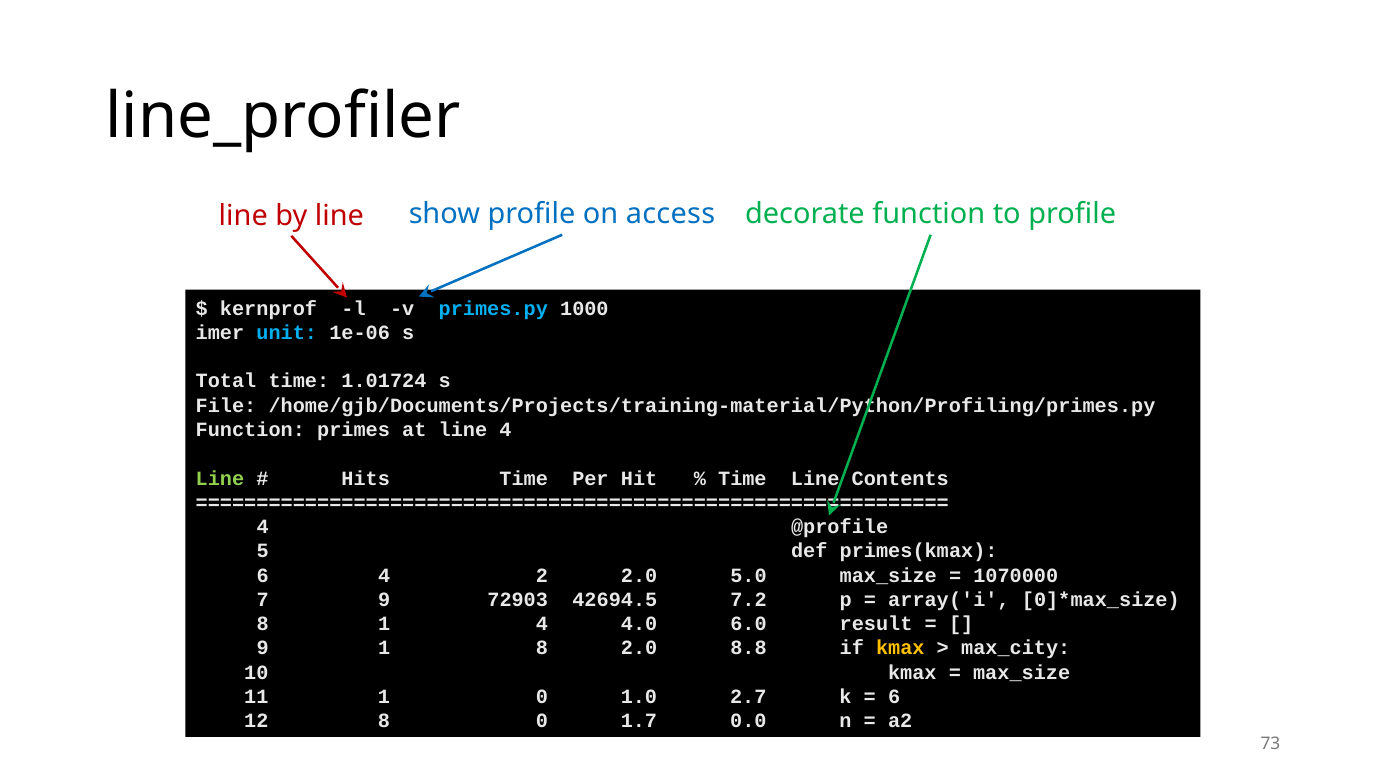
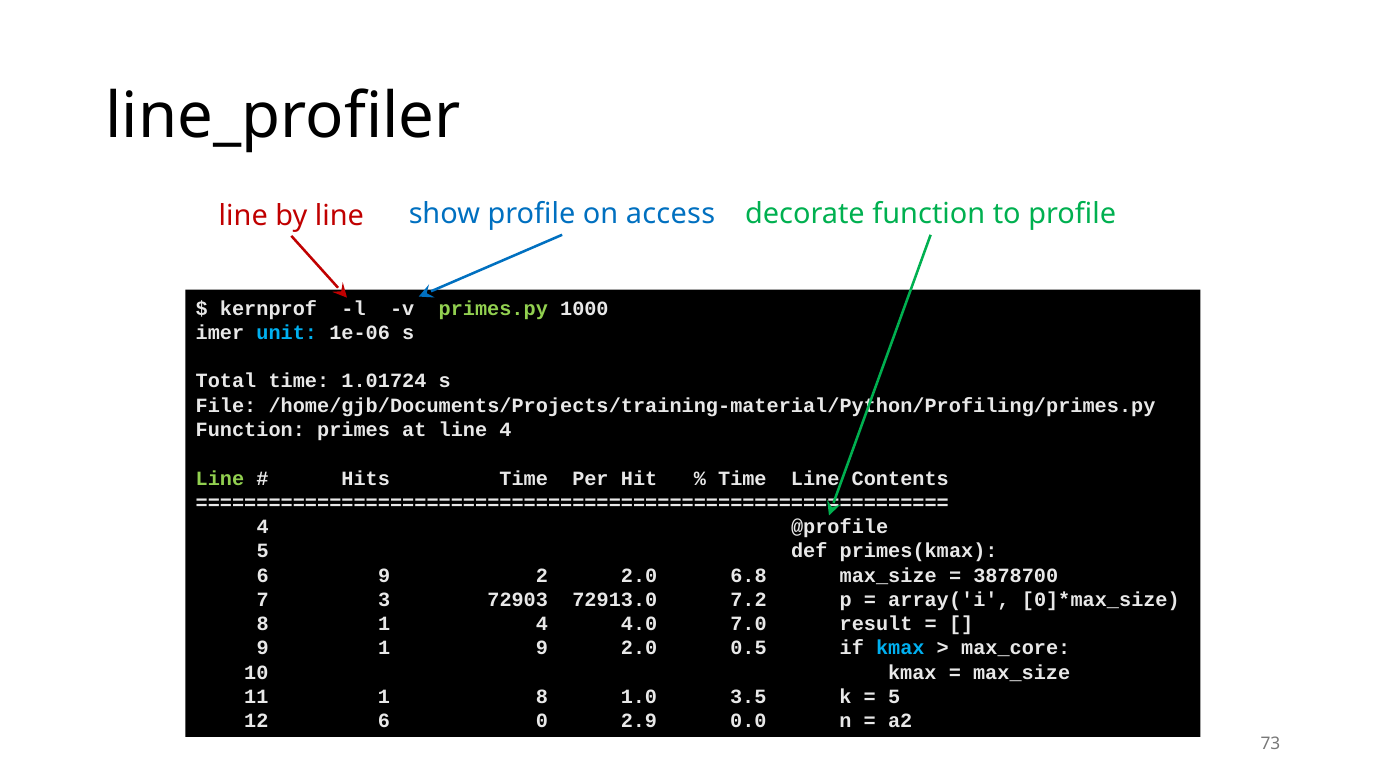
primes.py colour: light blue -> light green
6 4: 4 -> 9
5.0: 5.0 -> 6.8
1070000: 1070000 -> 3878700
7 9: 9 -> 3
42694.5: 42694.5 -> 72913.0
6.0: 6.0 -> 7.0
1 8: 8 -> 9
8.8: 8.8 -> 0.5
kmax at (900, 648) colour: yellow -> light blue
max_city: max_city -> max_core
1 0: 0 -> 8
2.7: 2.7 -> 3.5
6 at (894, 697): 6 -> 5
12 8: 8 -> 6
1.7: 1.7 -> 2.9
